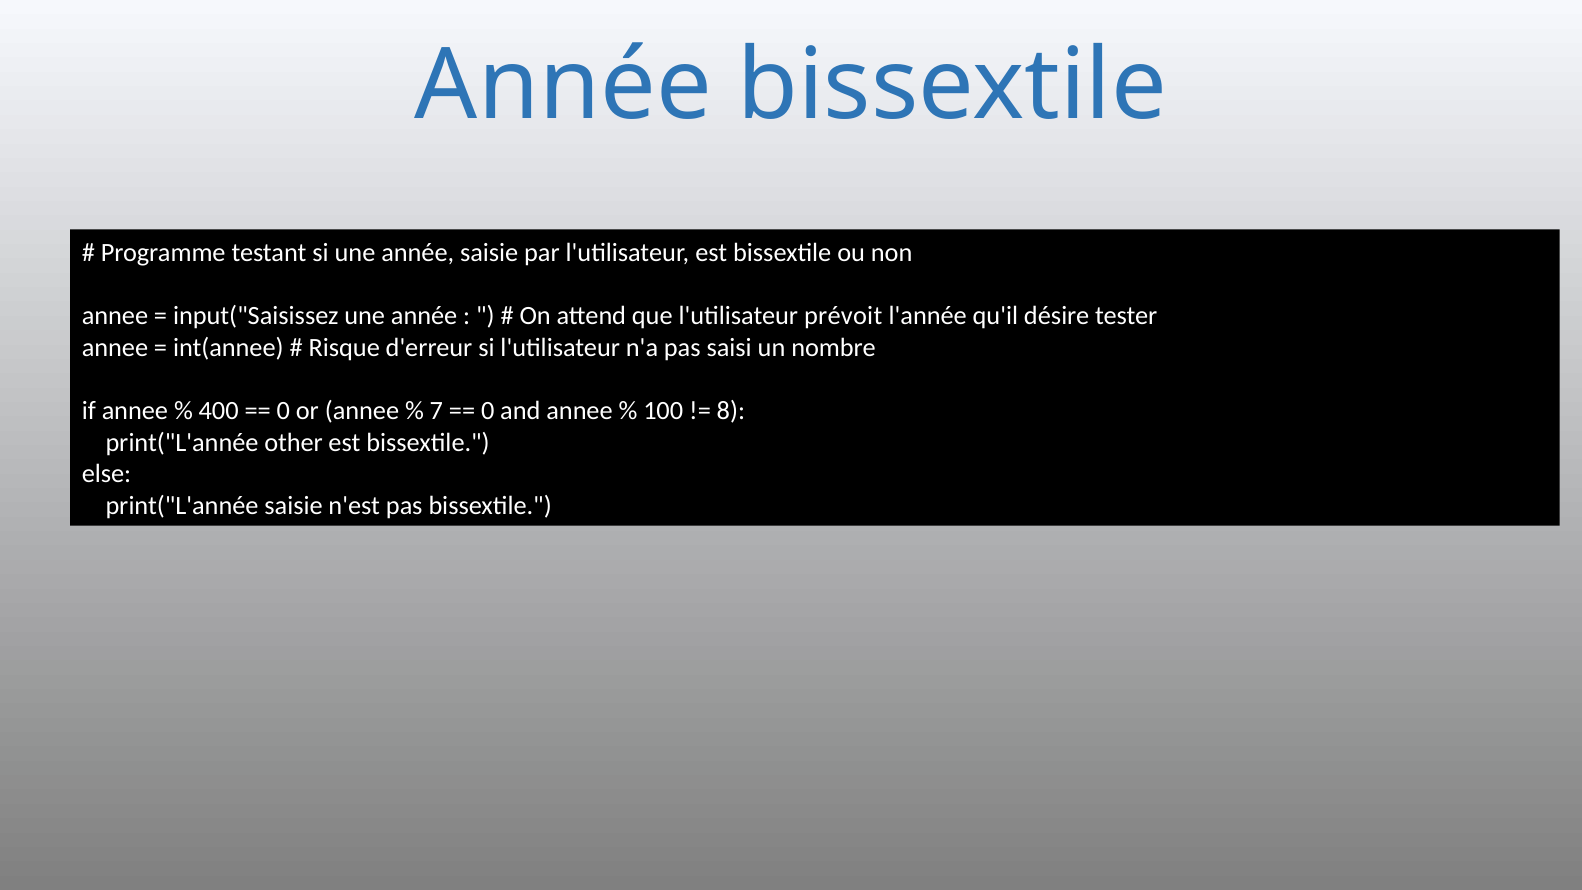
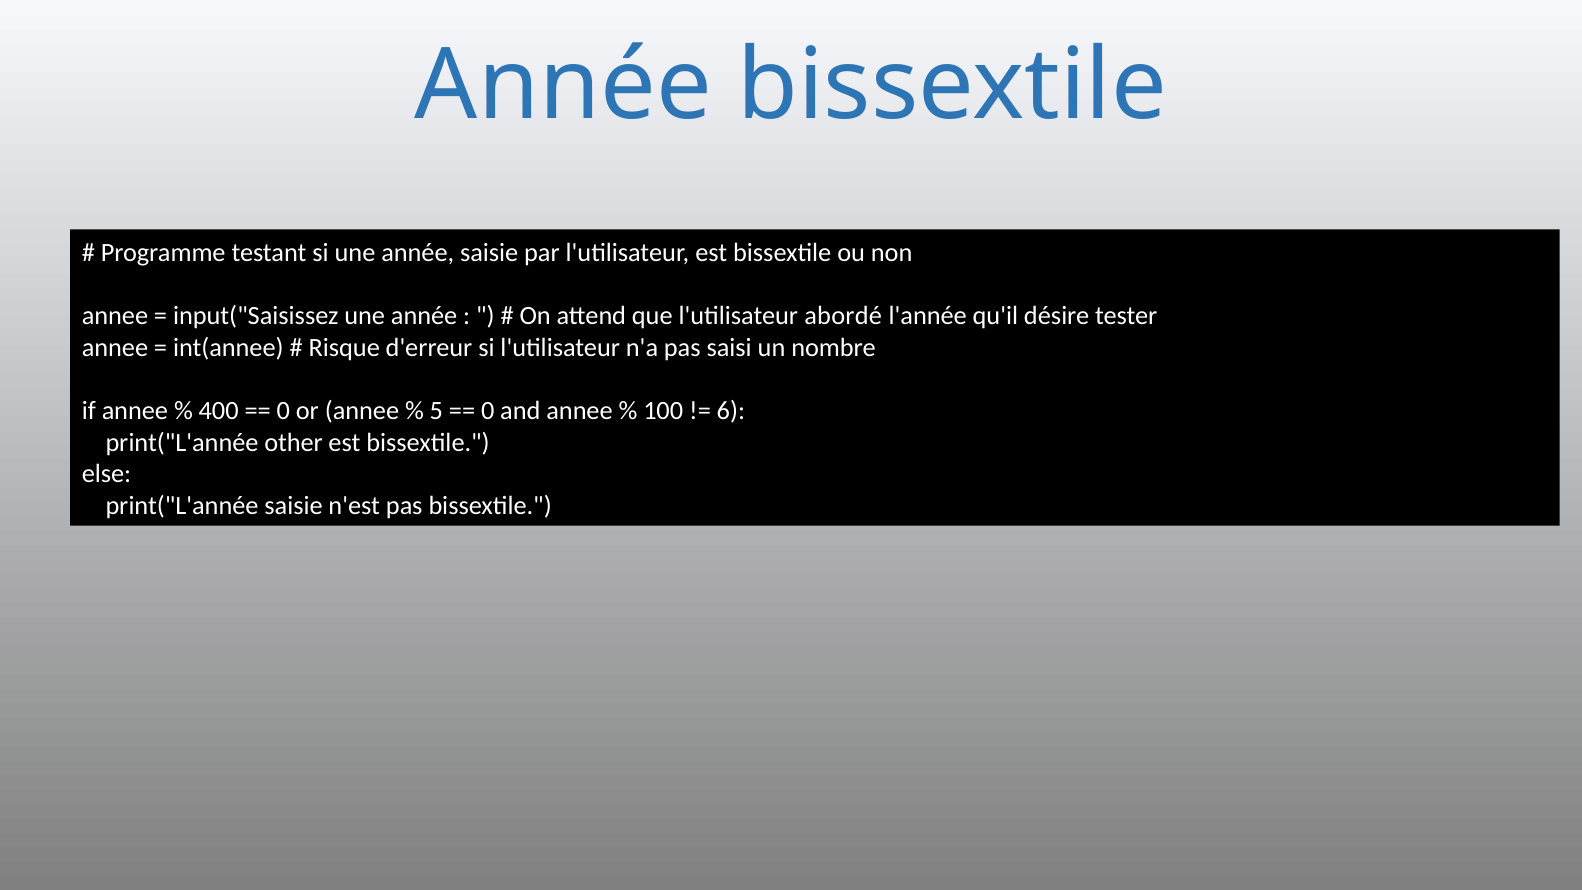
prévoit: prévoit -> abordé
7: 7 -> 5
8: 8 -> 6
